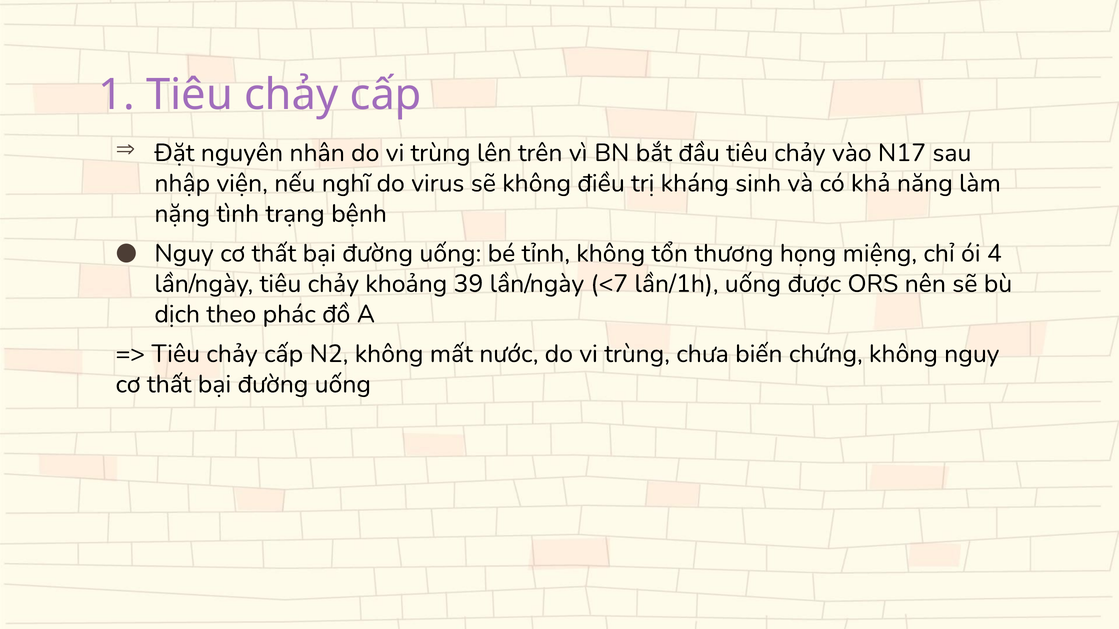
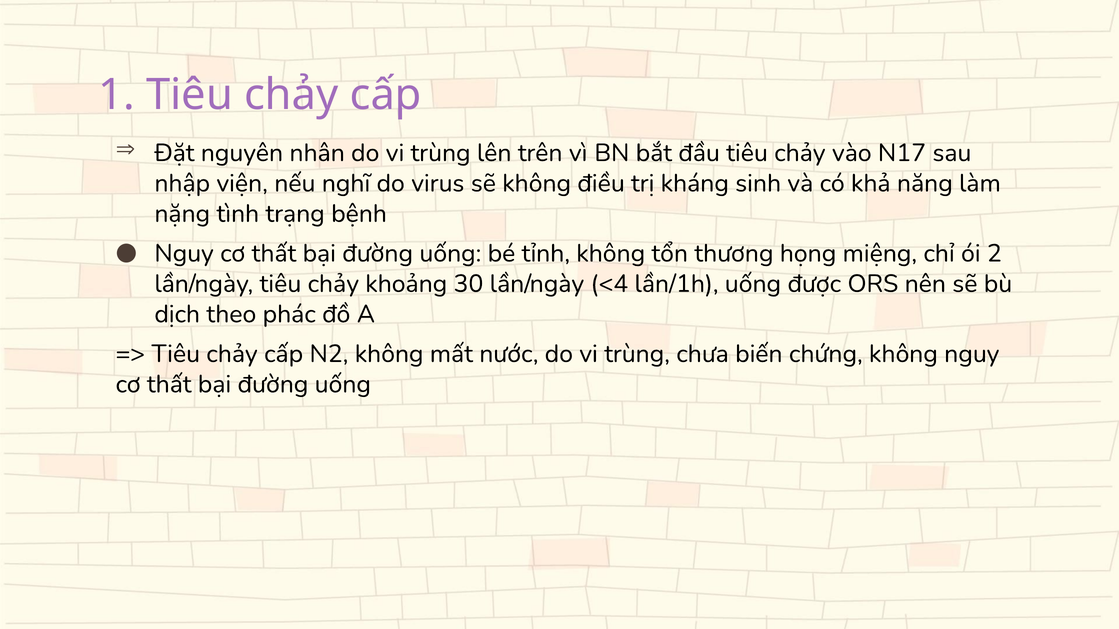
4: 4 -> 2
39: 39 -> 30
<7: <7 -> <4
